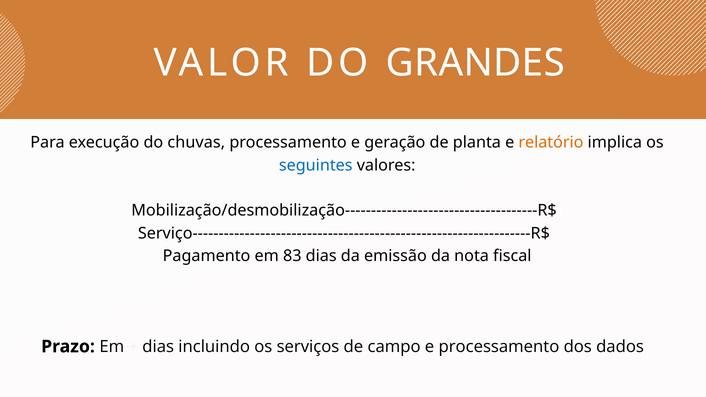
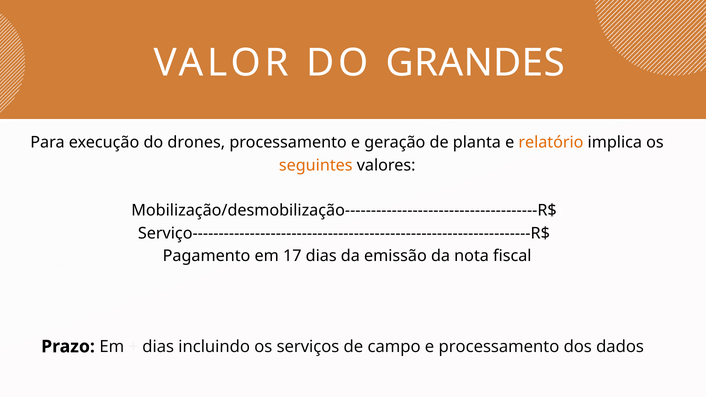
chuvas: chuvas -> drones
seguintes colour: blue -> orange
83: 83 -> 17
